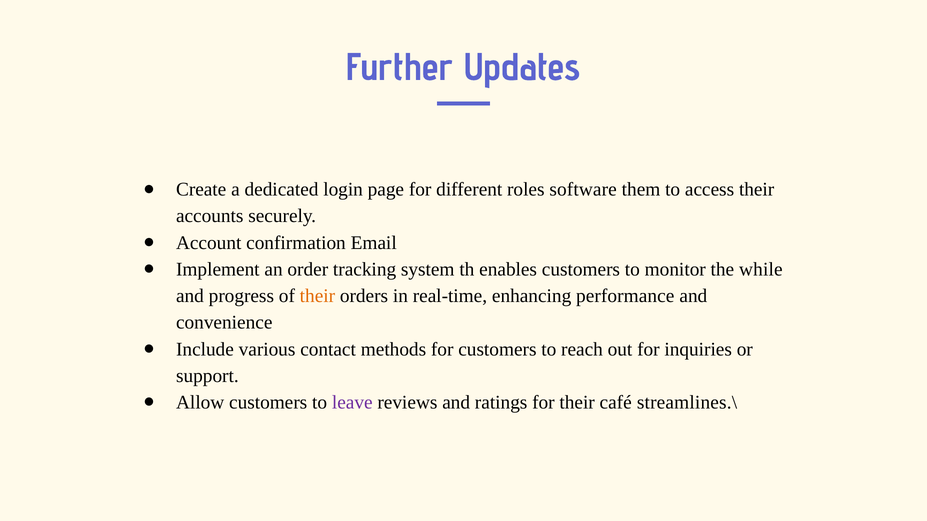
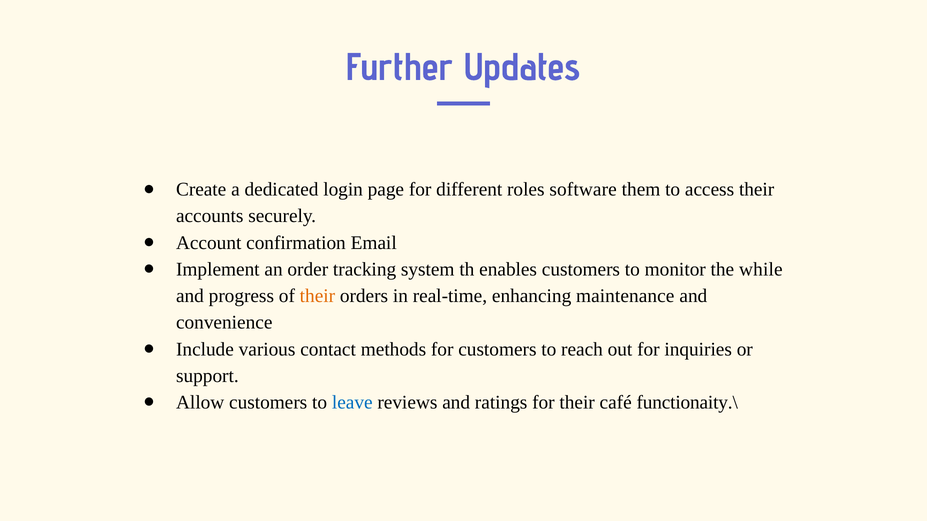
performance: performance -> maintenance
leave colour: purple -> blue
streamlines.\: streamlines.\ -> functionaity.\
